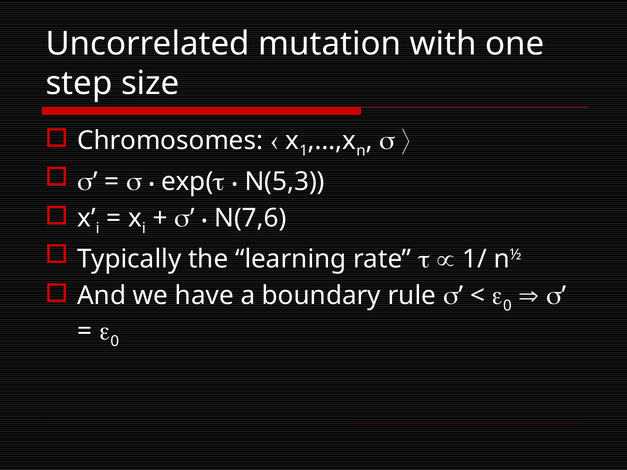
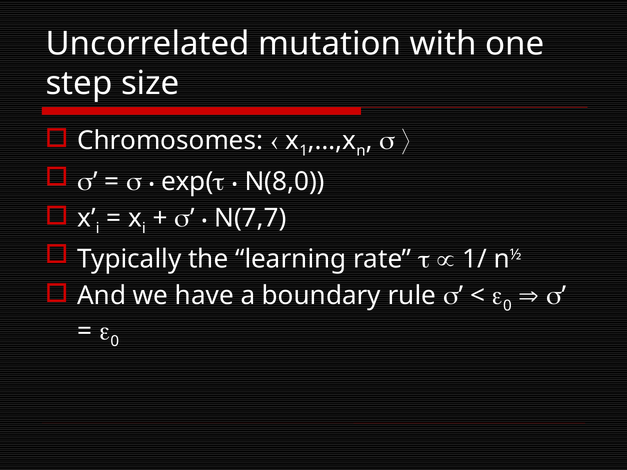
N(5,3: N(5,3 -> N(8,0
N(7,6: N(7,6 -> N(7,7
